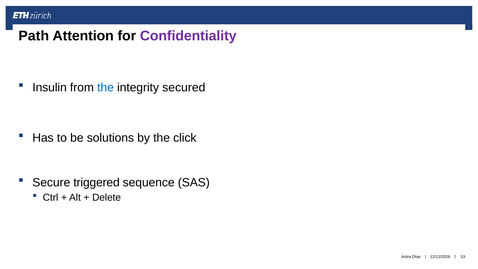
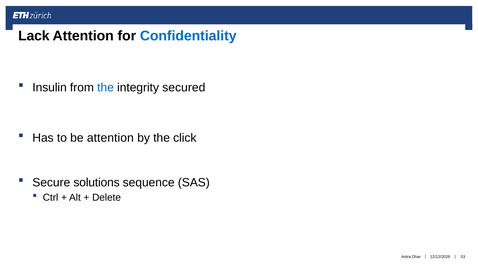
Path: Path -> Lack
Confidentiality colour: purple -> blue
be solutions: solutions -> attention
triggered: triggered -> solutions
